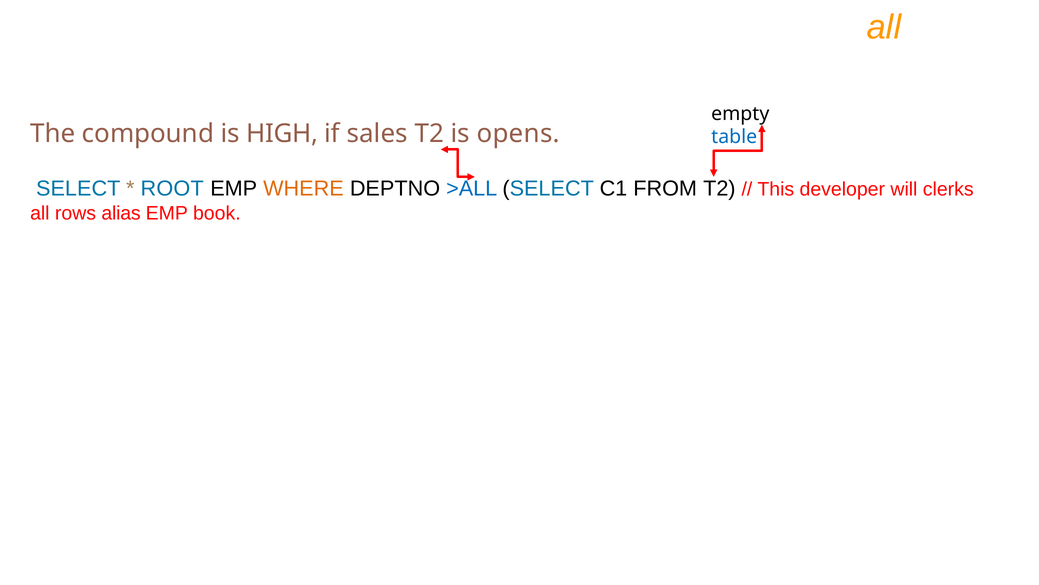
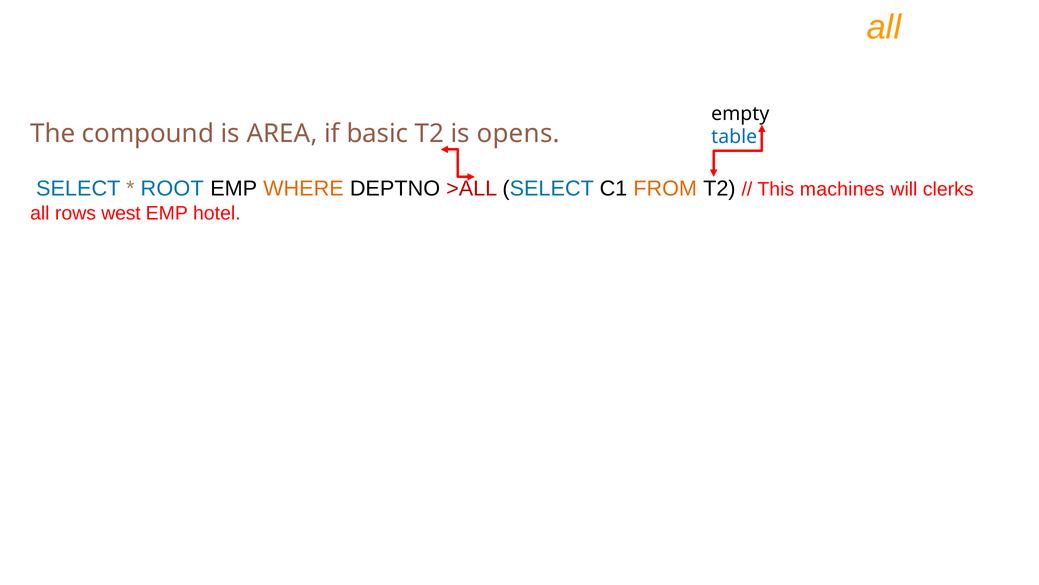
HIGH: HIGH -> AREA
sales: sales -> basic
>ALL colour: blue -> red
FROM colour: black -> orange
developer: developer -> machines
alias: alias -> west
book: book -> hotel
